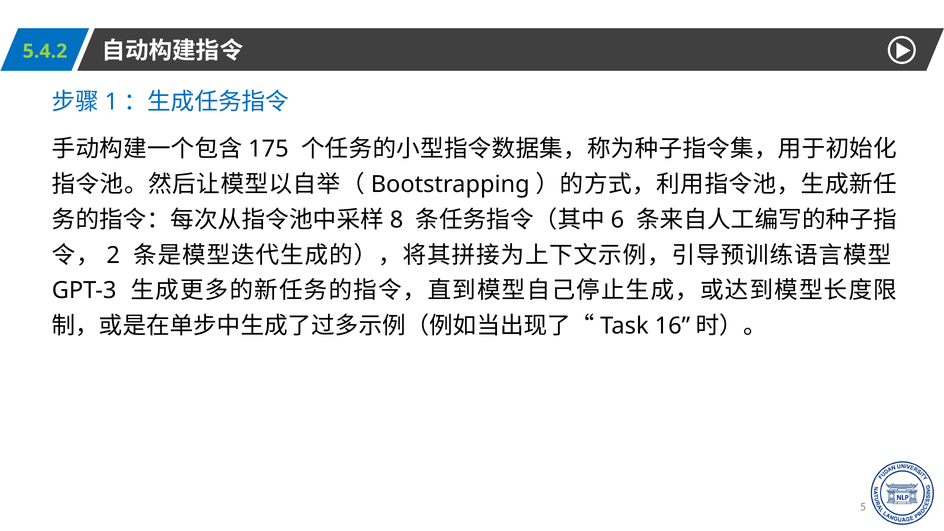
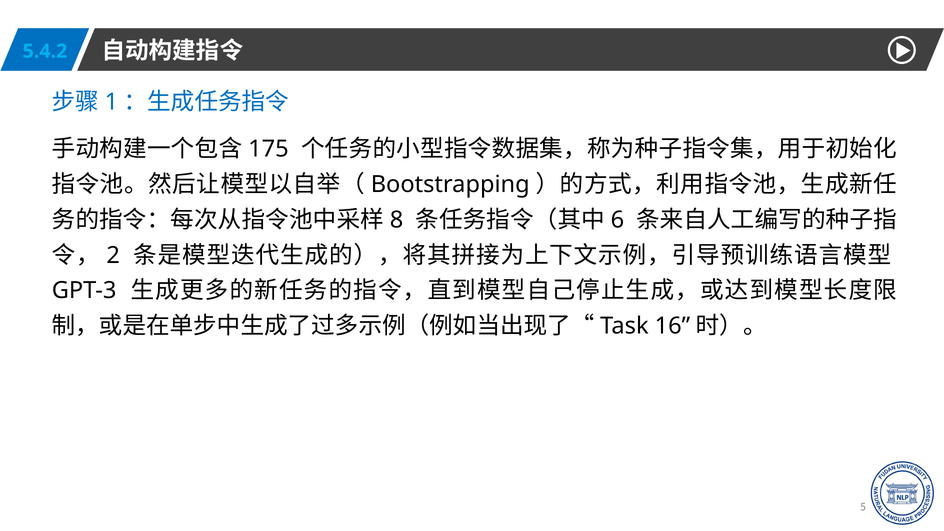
5.4.2 colour: light green -> light blue
